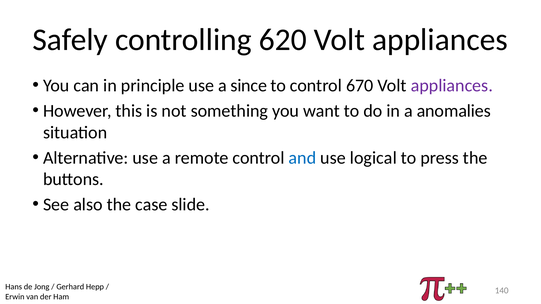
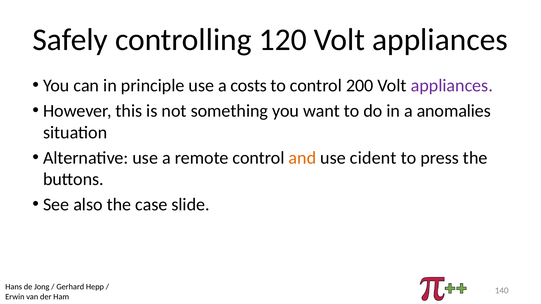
620: 620 -> 120
since: since -> costs
670: 670 -> 200
and colour: blue -> orange
logical: logical -> cident
